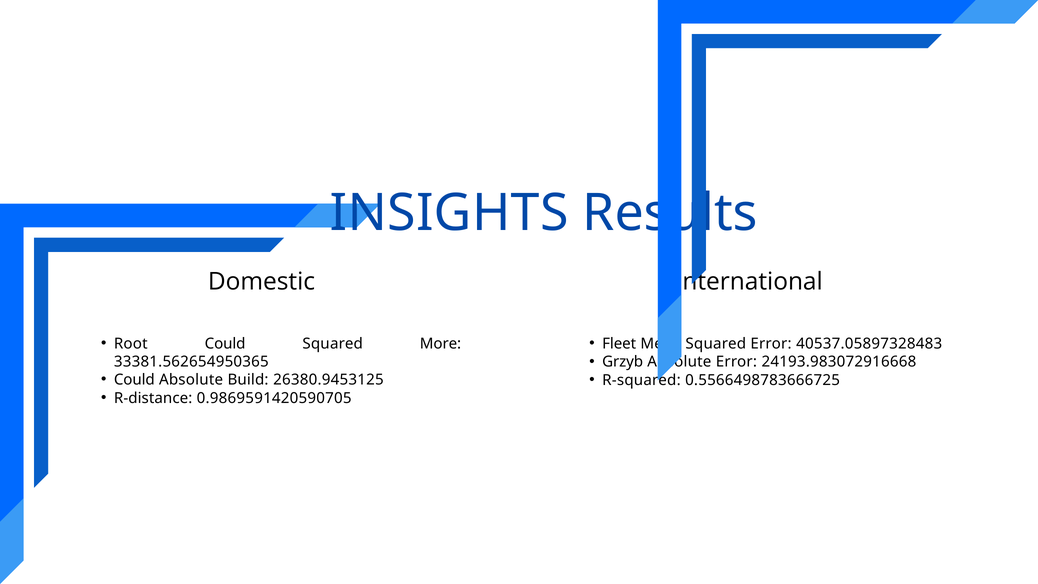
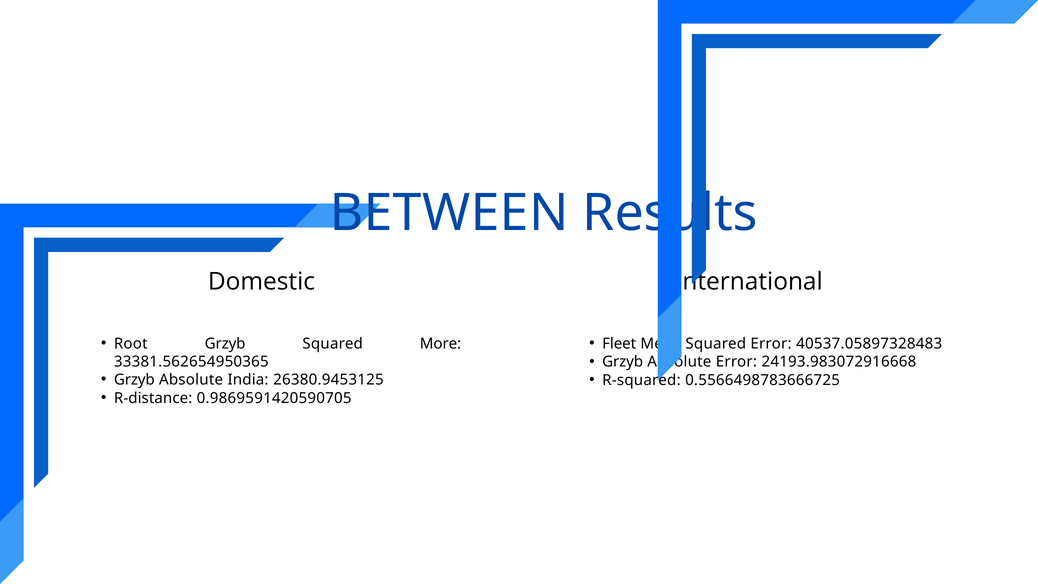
INSIGHTS: INSIGHTS -> BETWEEN
Root Could: Could -> Grzyb
Could at (134, 380): Could -> Grzyb
Build: Build -> India
